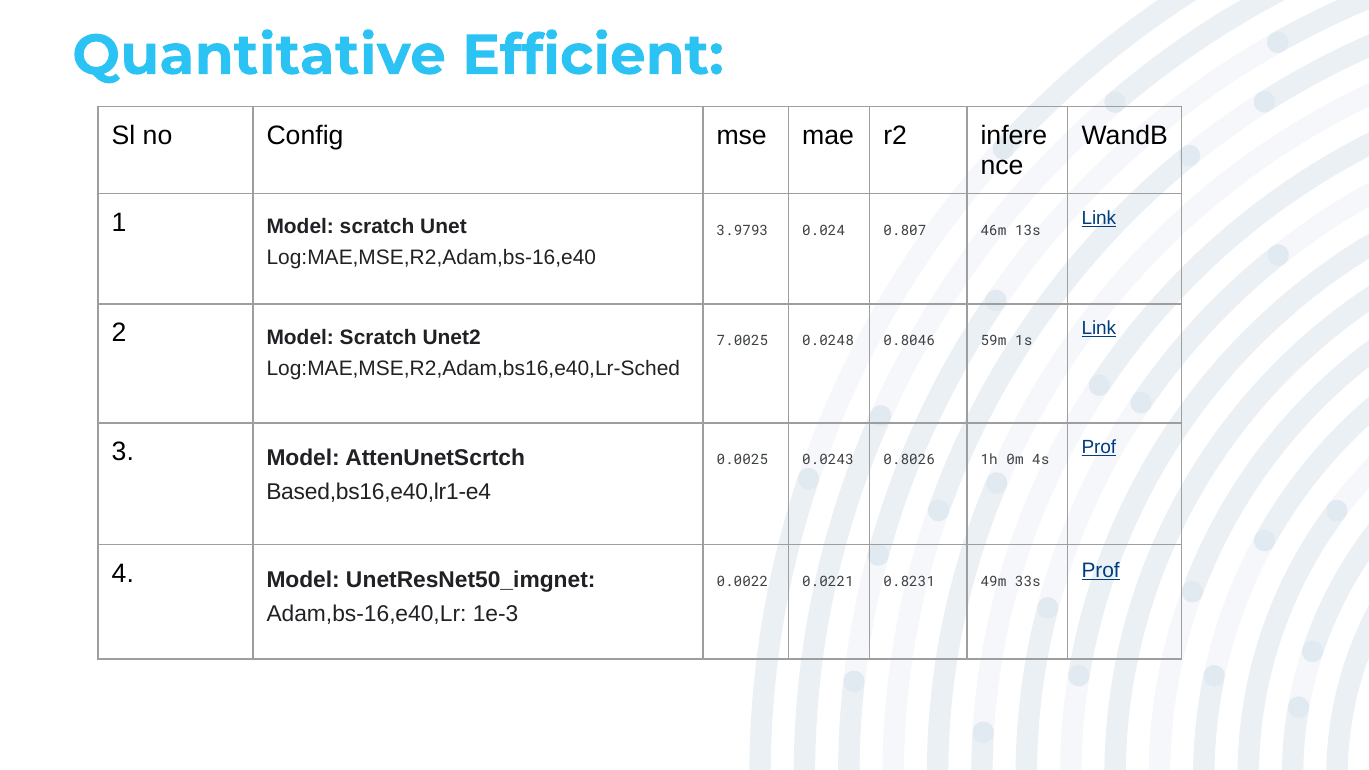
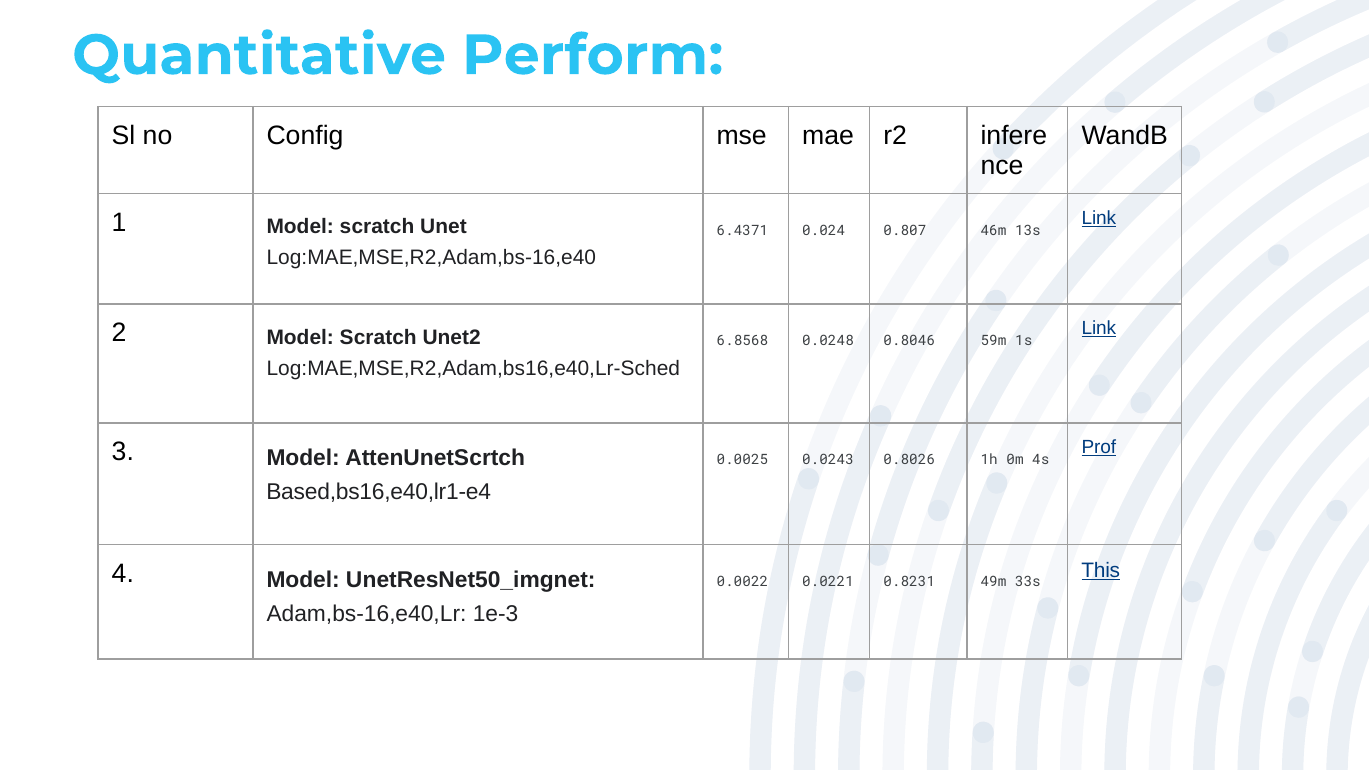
Efficient: Efficient -> Perform
3.9793: 3.9793 -> 6.4371
7.0025: 7.0025 -> 6.8568
Prof at (1101, 570): Prof -> This
